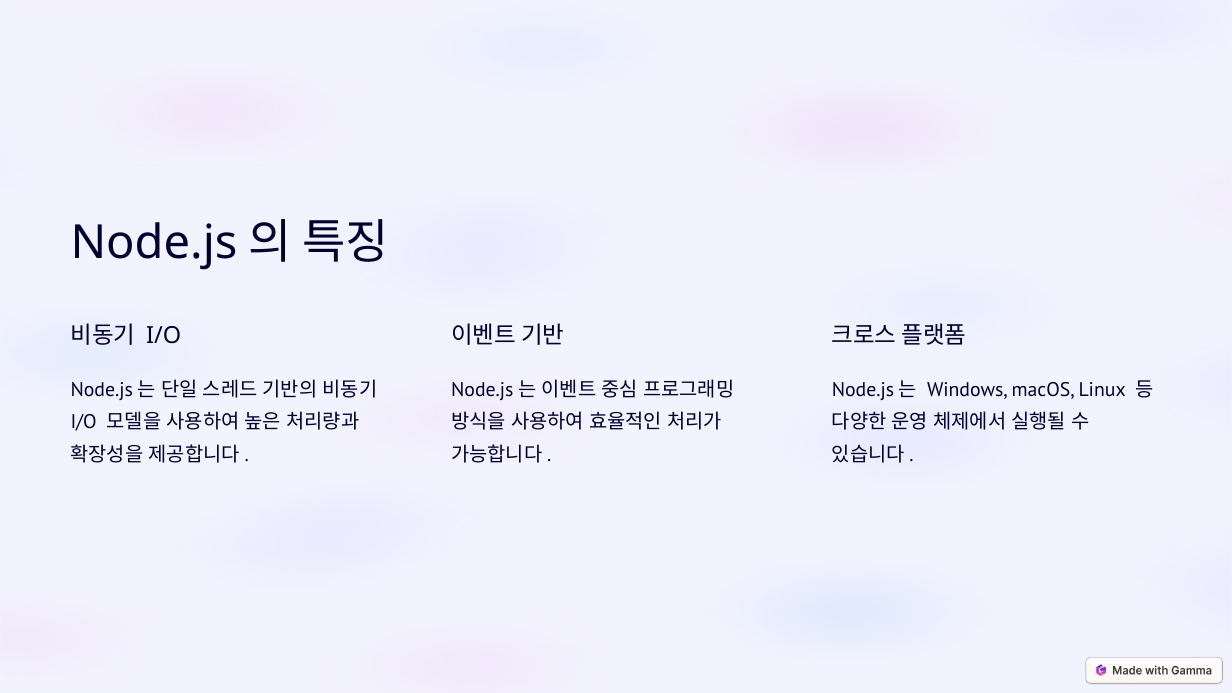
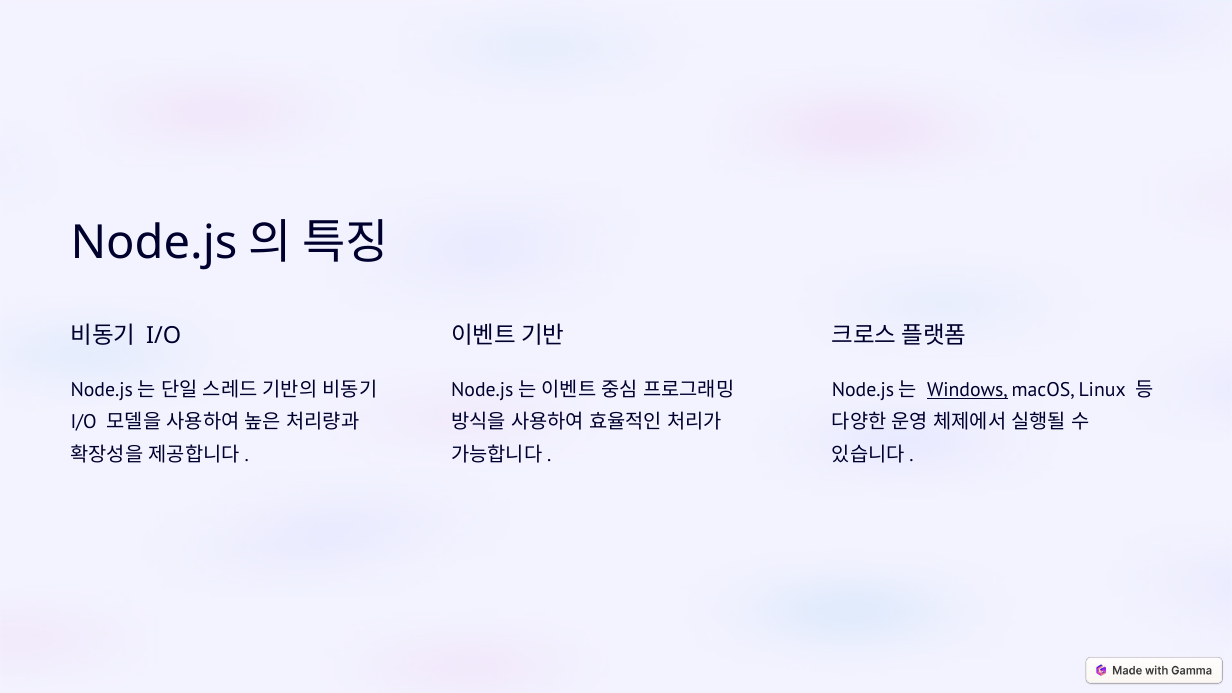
Windows underline: none -> present
